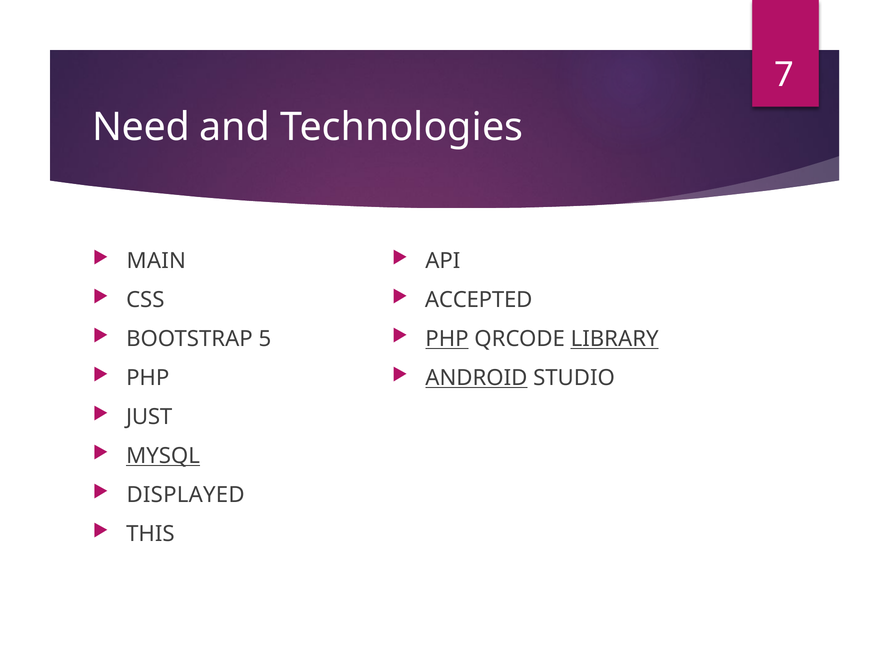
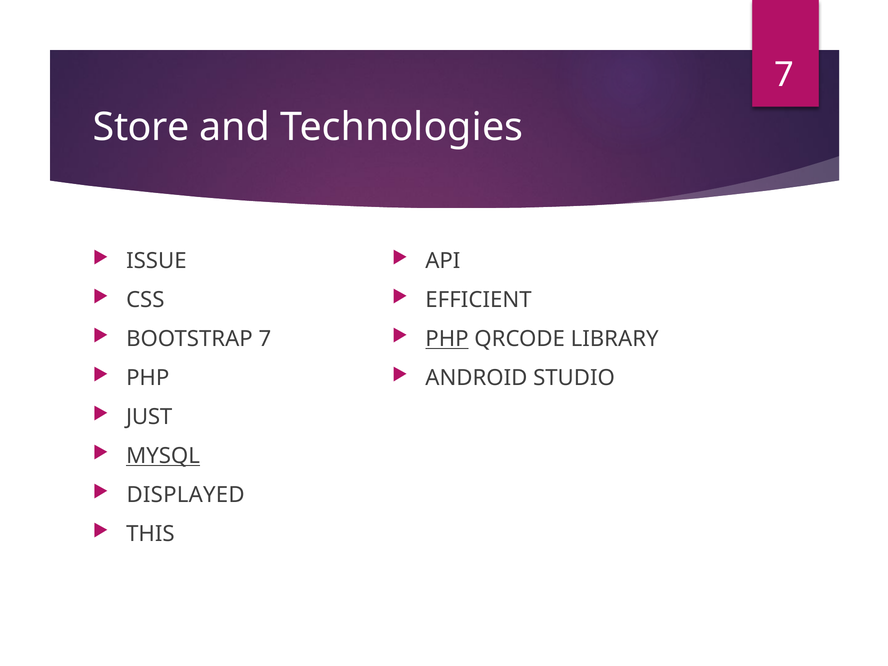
Need: Need -> Store
MAIN: MAIN -> ISSUE
ACCEPTED: ACCEPTED -> EFFICIENT
BOOTSTRAP 5: 5 -> 7
LIBRARY underline: present -> none
ANDROID underline: present -> none
